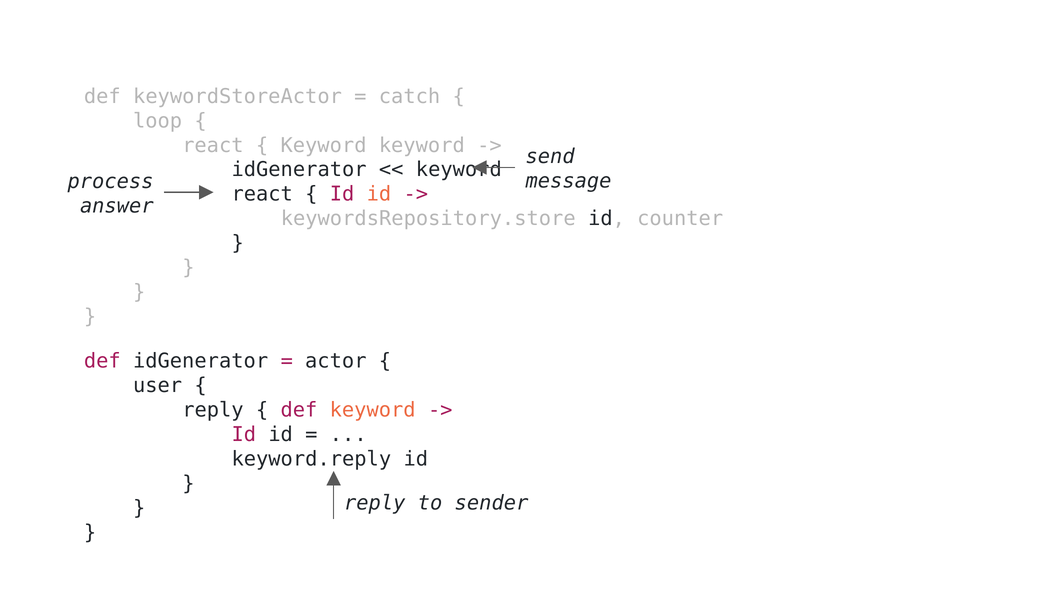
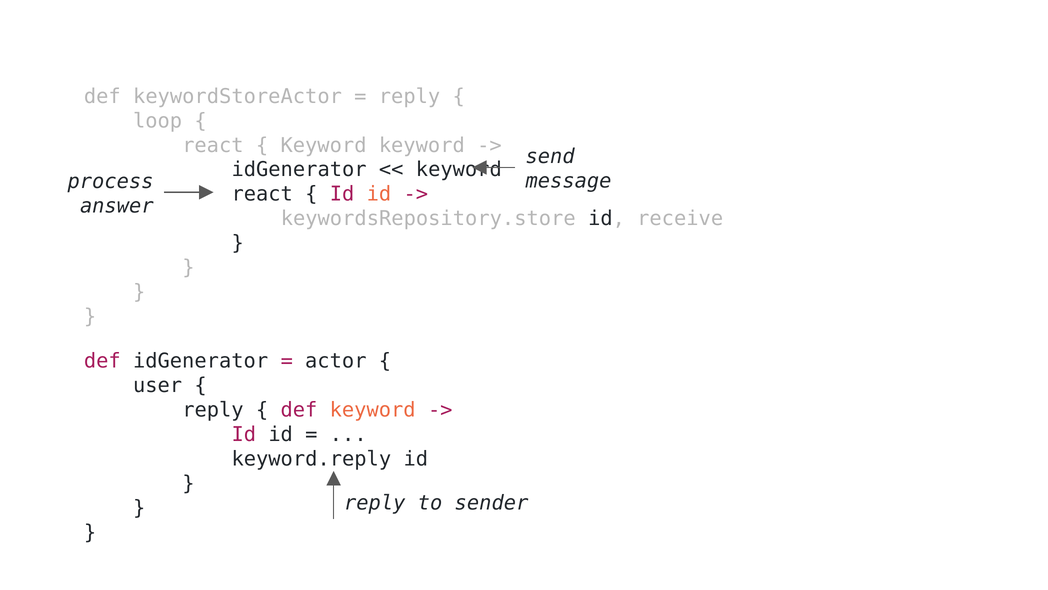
catch at (410, 96): catch -> reply
counter: counter -> receive
